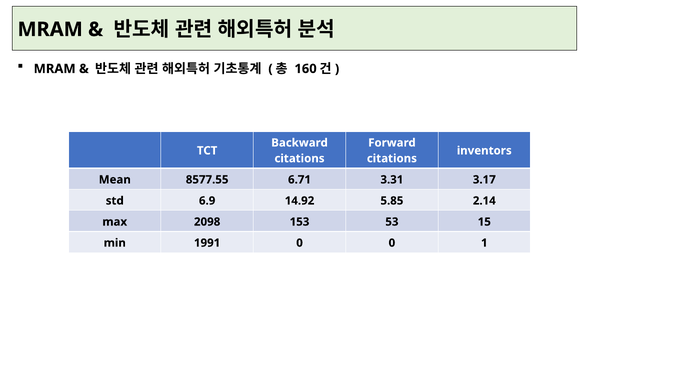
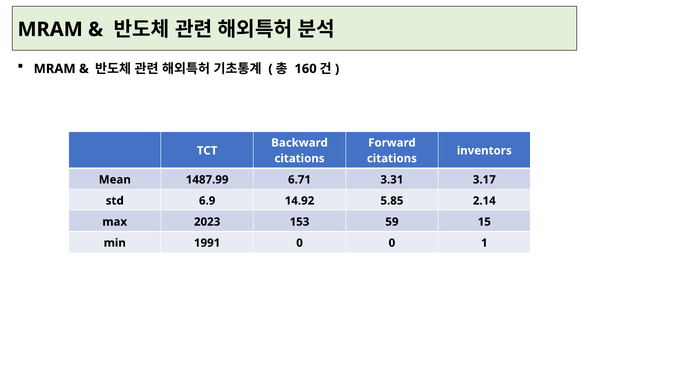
8577.55: 8577.55 -> 1487.99
2098: 2098 -> 2023
53: 53 -> 59
